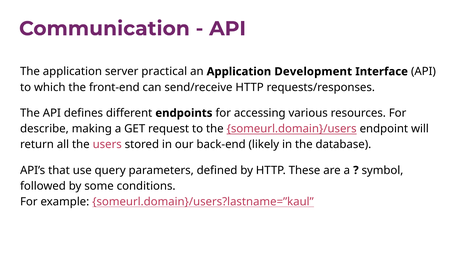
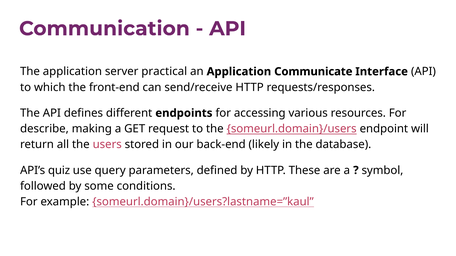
Development: Development -> Communicate
that: that -> quiz
